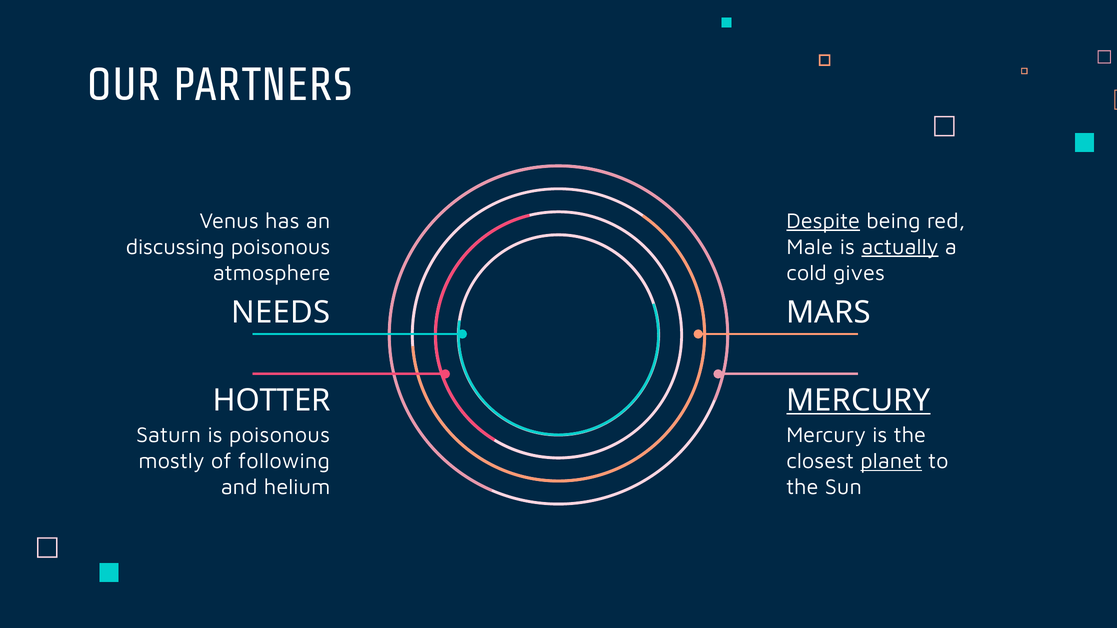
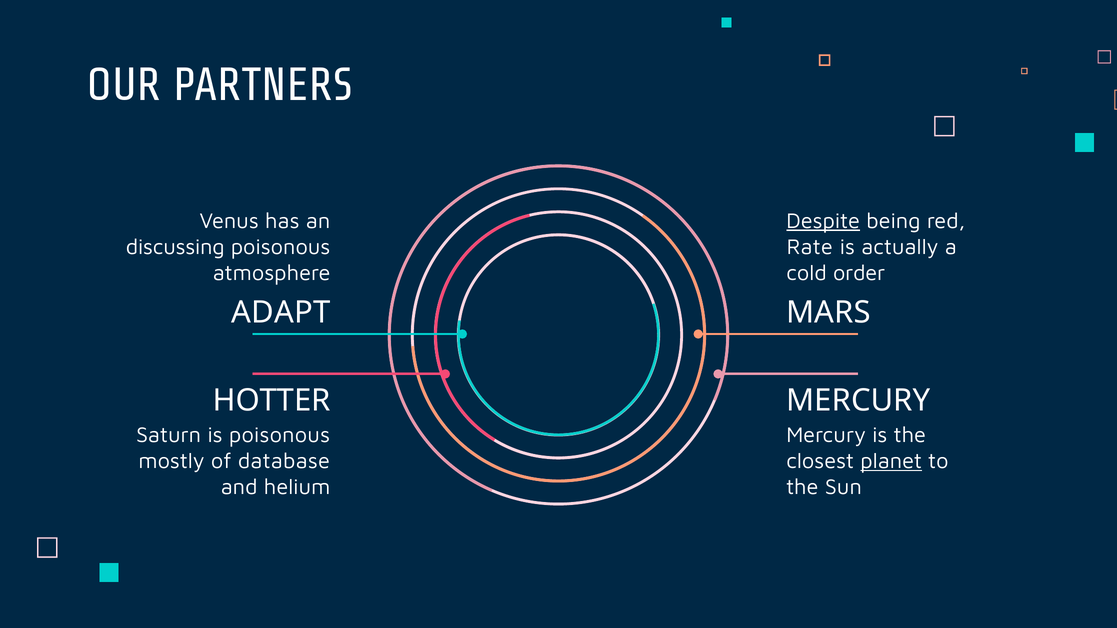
Male: Male -> Rate
actually underline: present -> none
gives: gives -> order
NEEDS: NEEDS -> ADAPT
MERCURY at (858, 401) underline: present -> none
following: following -> database
